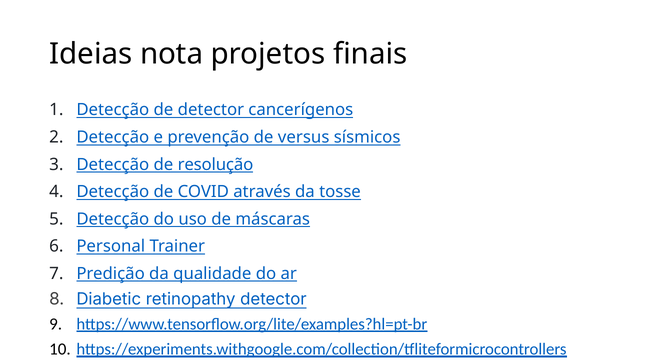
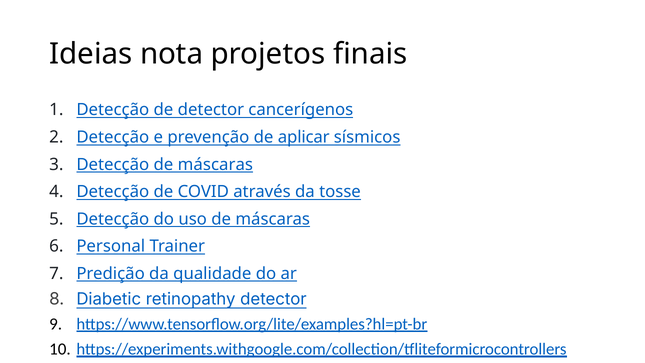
versus: versus -> aplicar
Detecção de resolução: resolução -> máscaras
